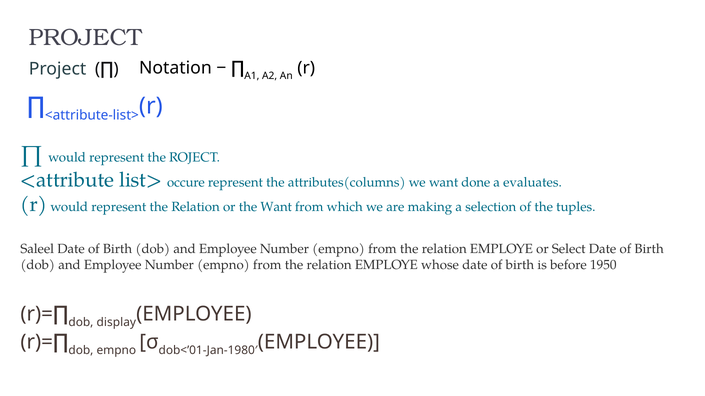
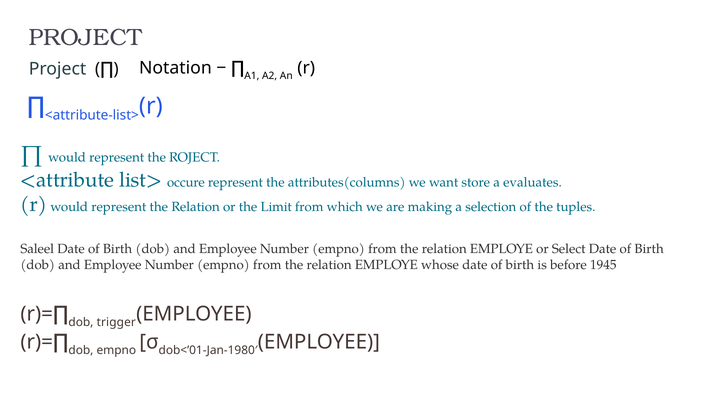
done: done -> store
the Want: Want -> Limit
1950: 1950 -> 1945
display: display -> trigger
